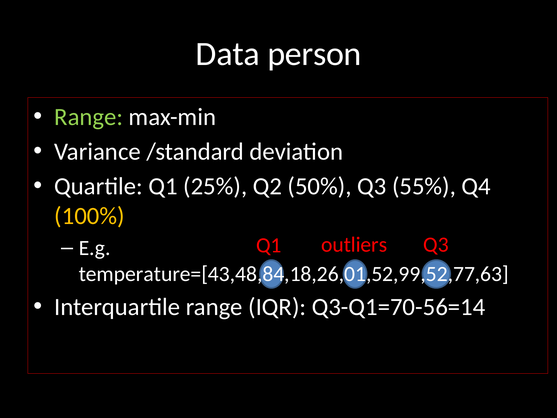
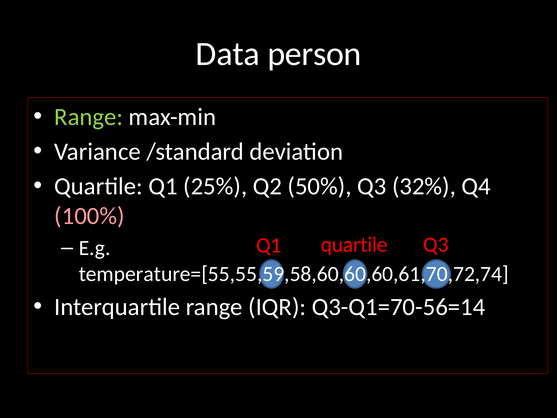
55%: 55% -> 32%
100% colour: yellow -> pink
outliers at (354, 245): outliers -> quartile
temperature=[43,48,84,18,26,01,52,99,52,77,63: temperature=[43,48,84,18,26,01,52,99,52,77,63 -> temperature=[55,55,59,58,60,60,60,61,70,72,74
